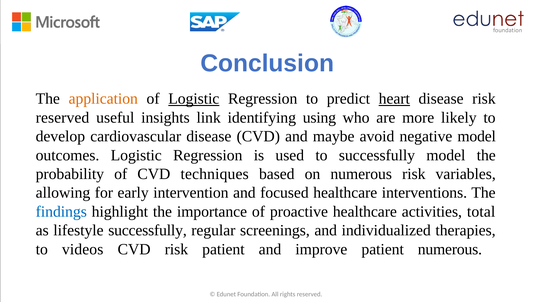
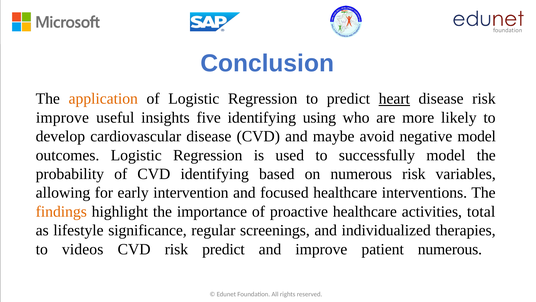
Logistic at (194, 99) underline: present -> none
reserved at (63, 117): reserved -> improve
link: link -> five
CVD techniques: techniques -> identifying
findings colour: blue -> orange
lifestyle successfully: successfully -> significance
risk patient: patient -> predict
